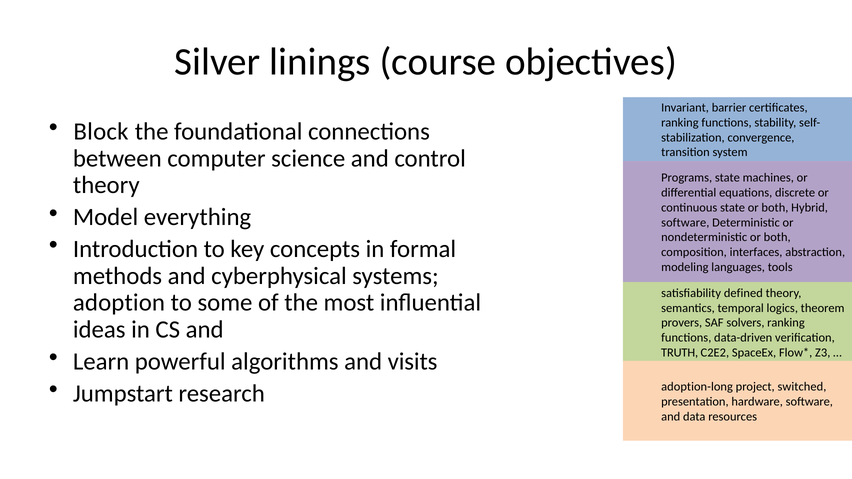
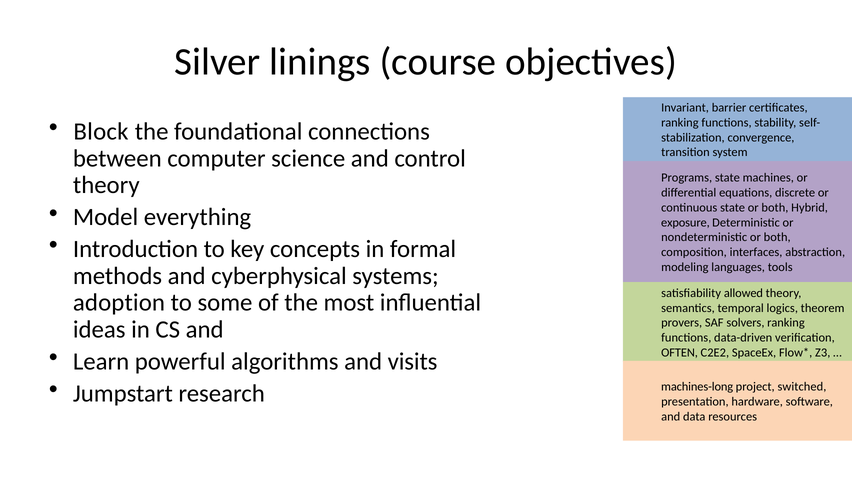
software at (685, 223): software -> exposure
defined: defined -> allowed
TRUTH: TRUTH -> OFTEN
adoption-long: adoption-long -> machines-long
